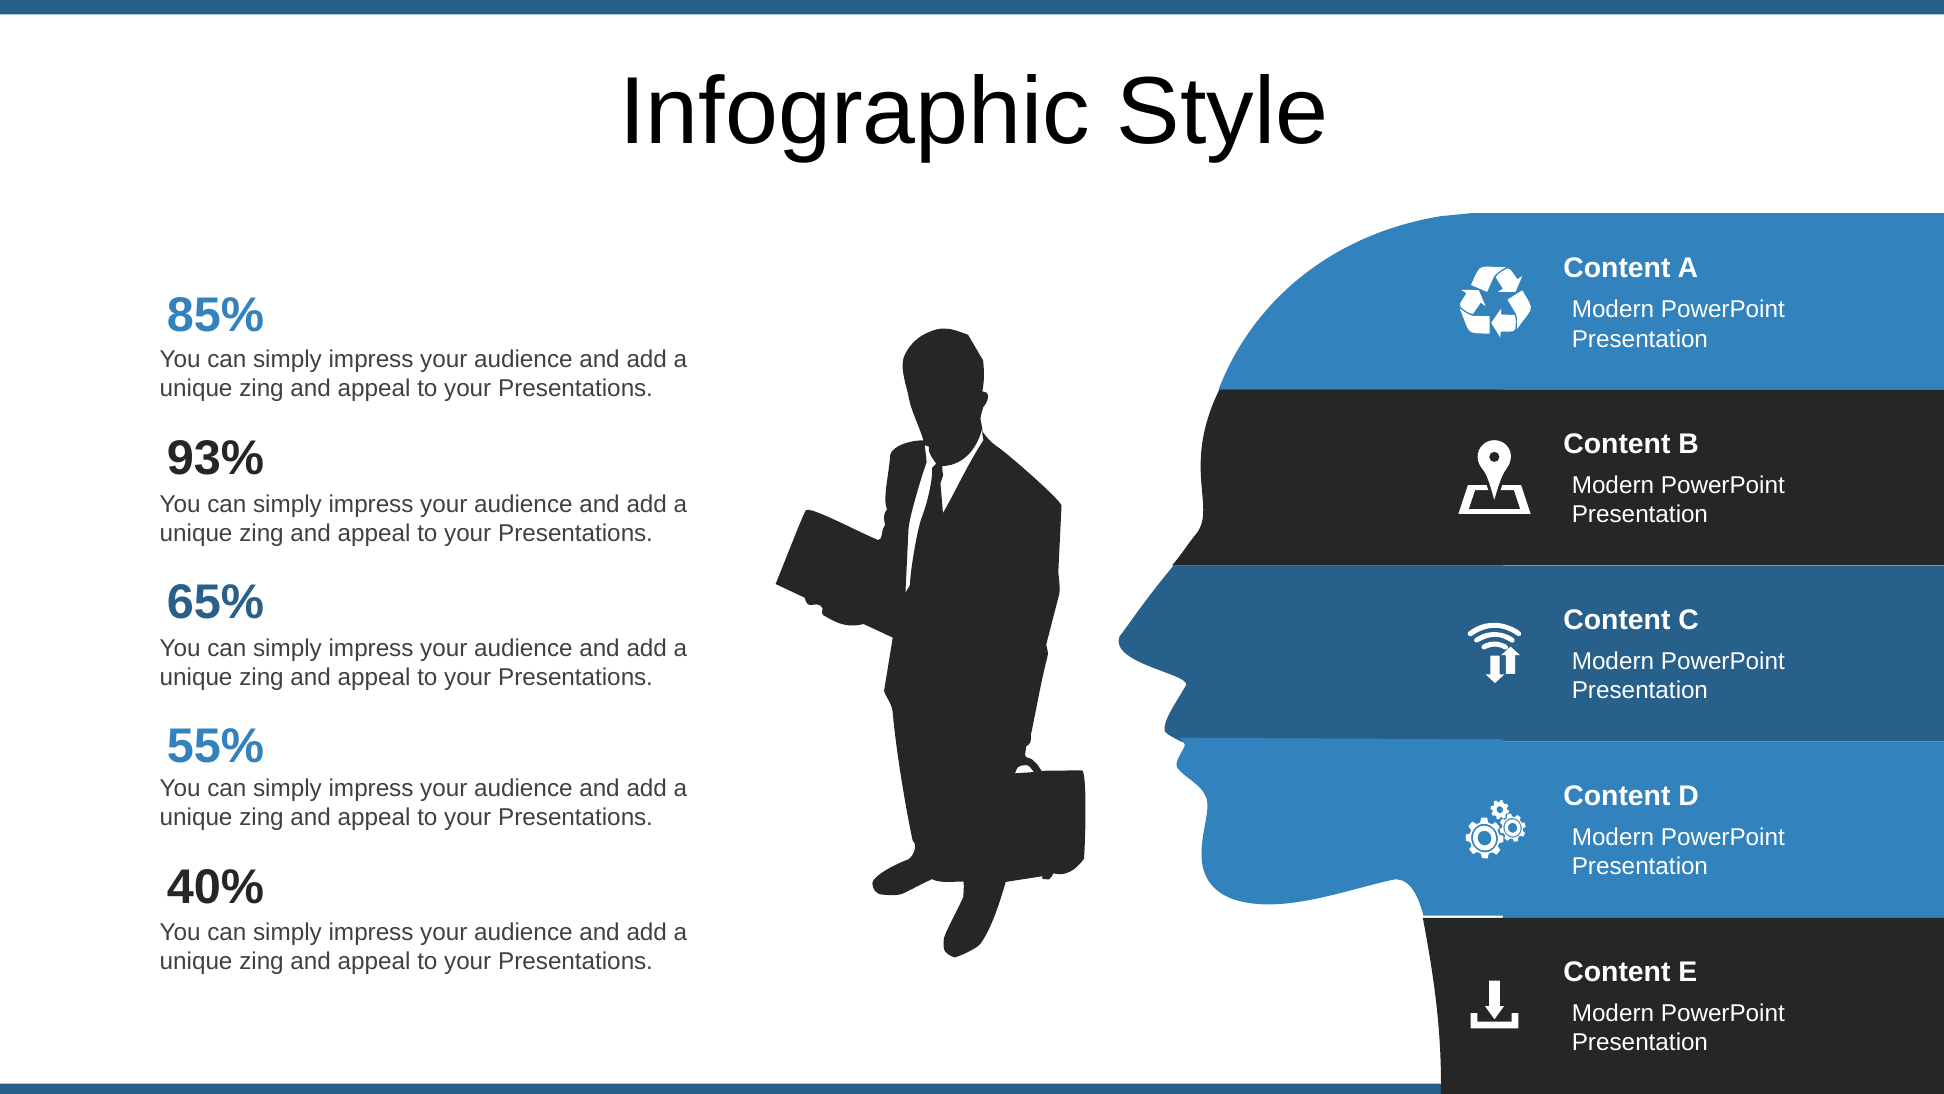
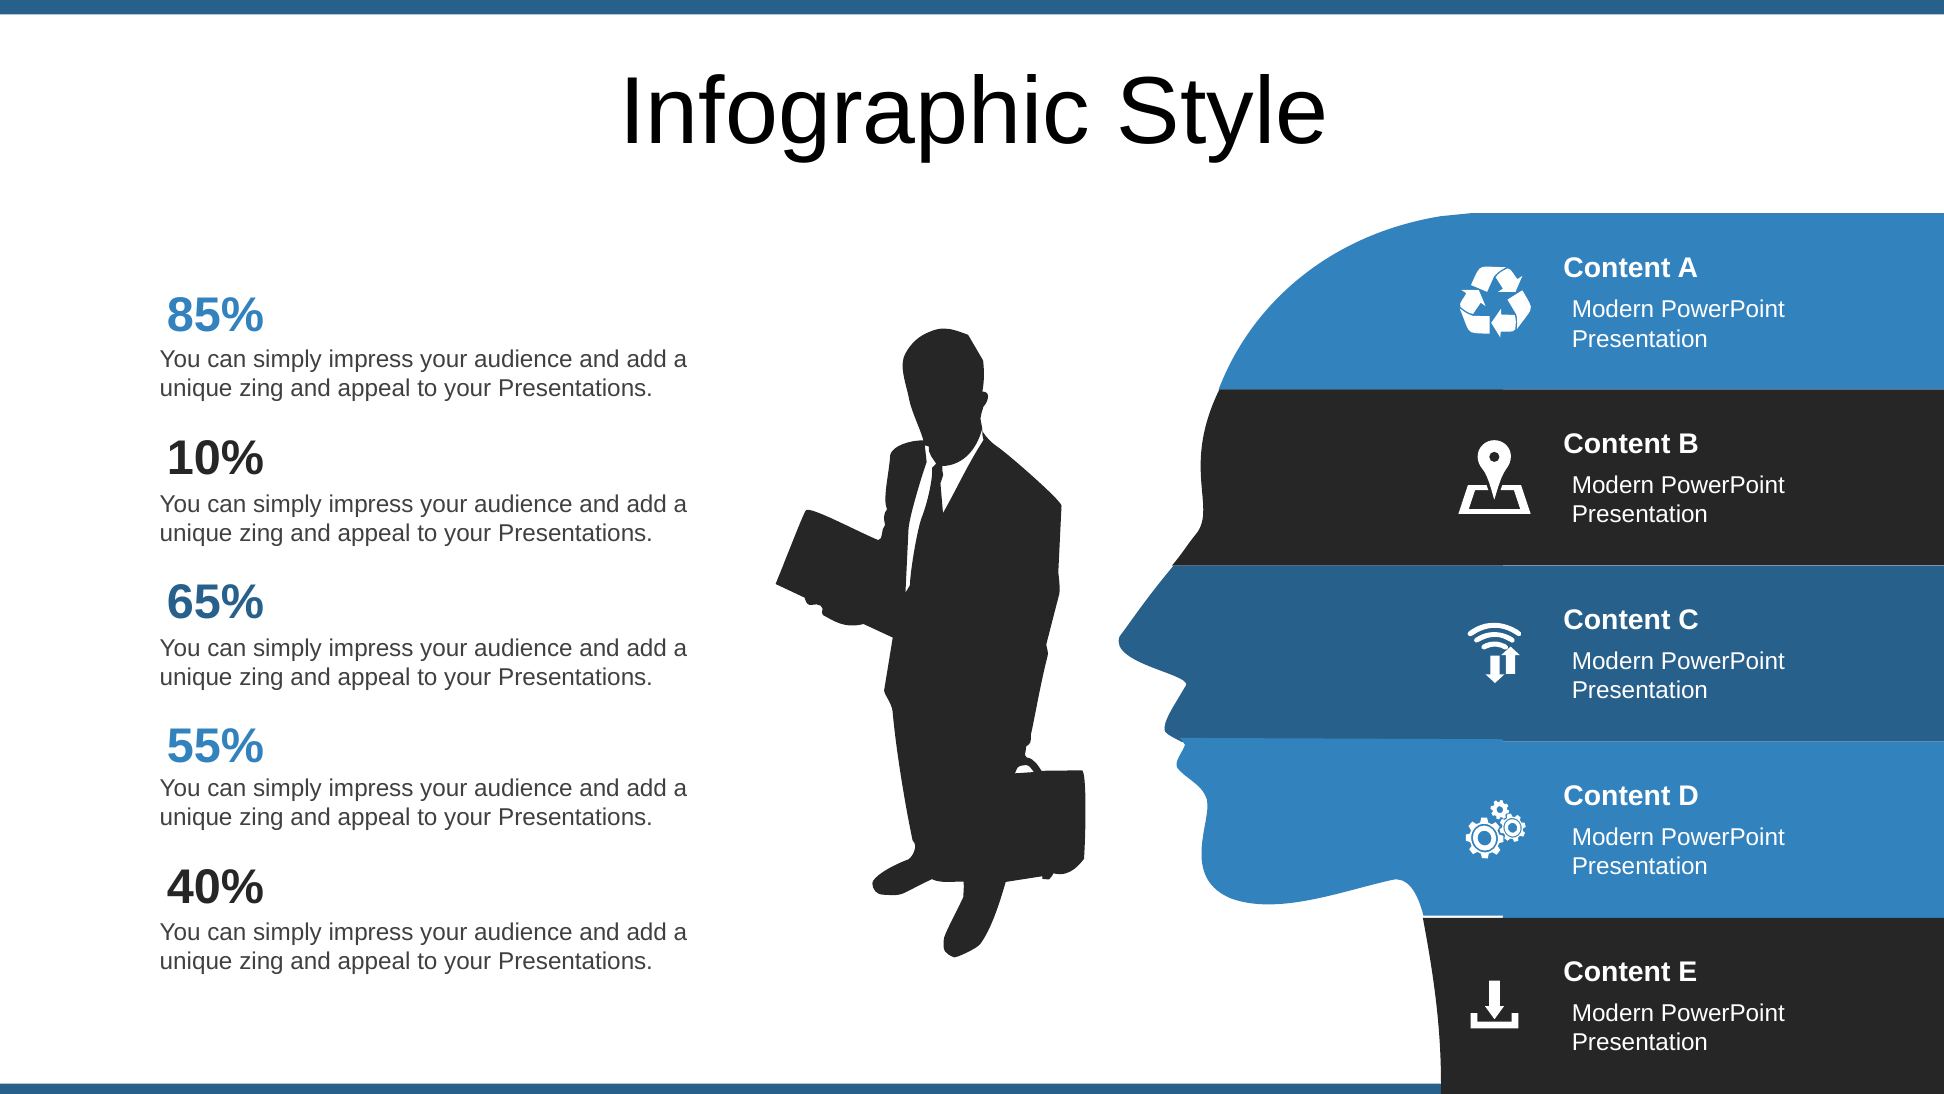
93%: 93% -> 10%
